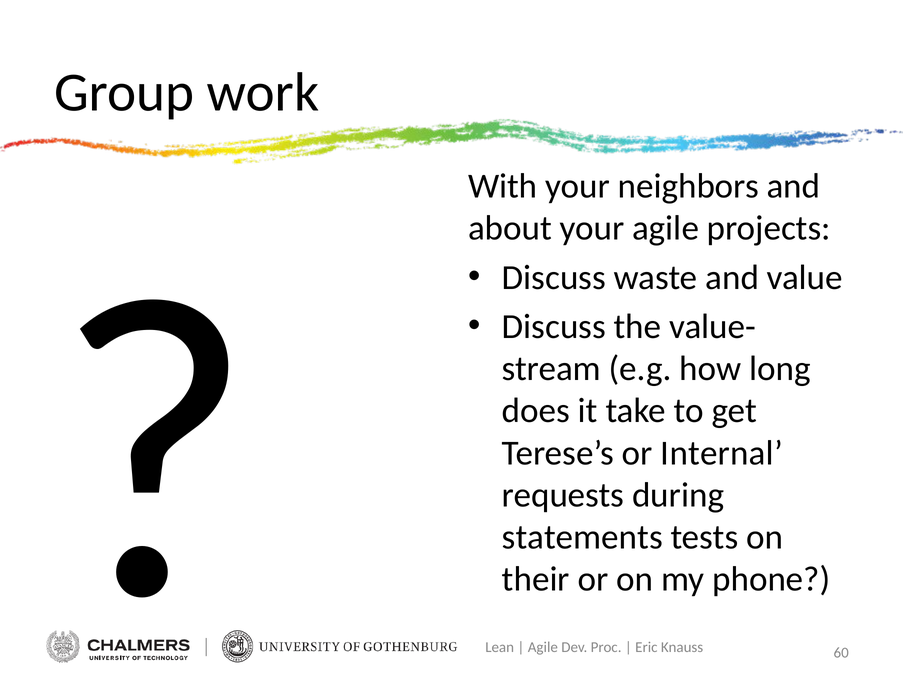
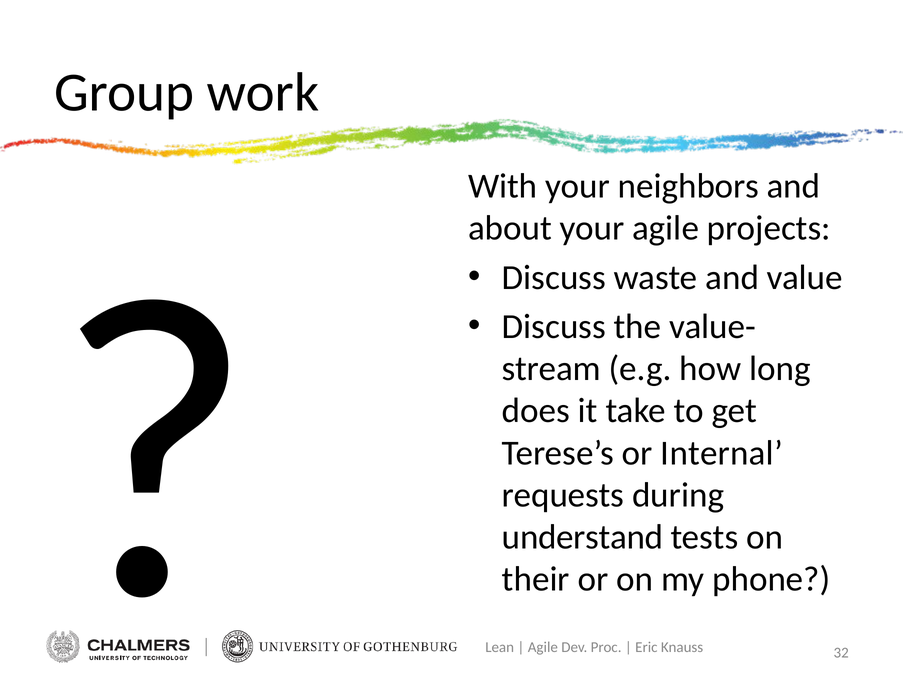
statements: statements -> understand
60: 60 -> 32
